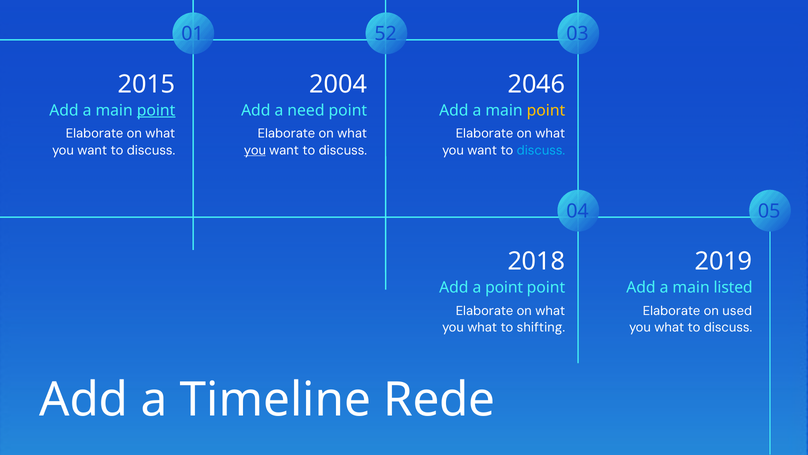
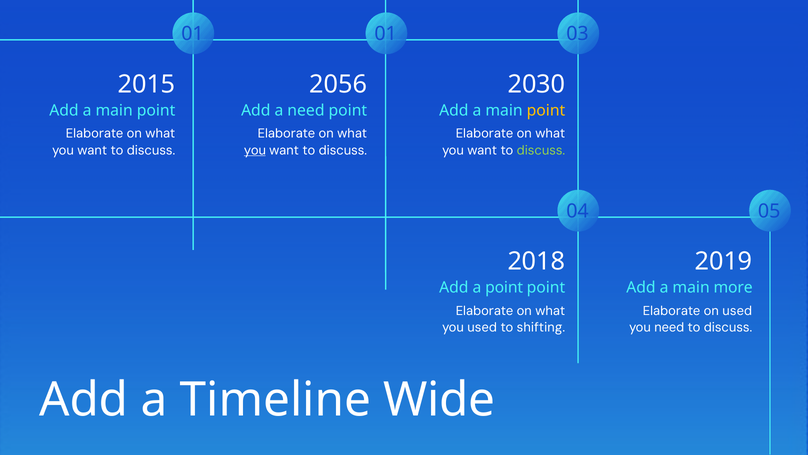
01 52: 52 -> 01
2004: 2004 -> 2056
2046: 2046 -> 2030
point at (156, 110) underline: present -> none
discuss at (541, 150) colour: light blue -> light green
listed: listed -> more
what at (482, 327): what -> used
what at (669, 327): what -> need
Rede: Rede -> Wide
